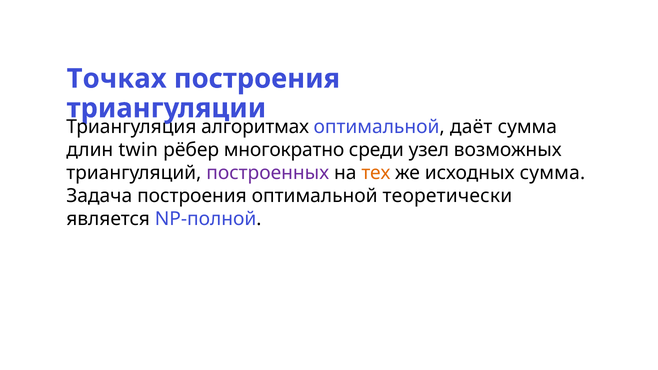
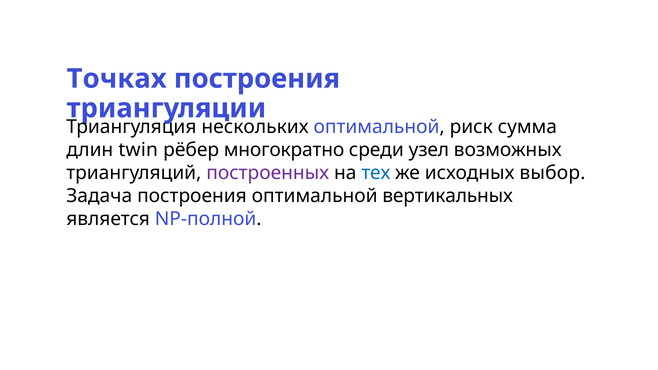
алгоритмах: алгоритмах -> нескольких
даёт: даёт -> риск
тех colour: orange -> blue
исходных сумма: сумма -> выбор
теоретически: теоретически -> вертикальных
